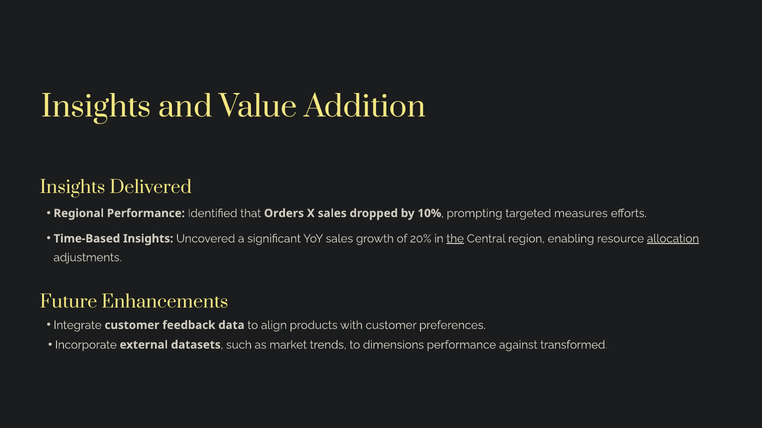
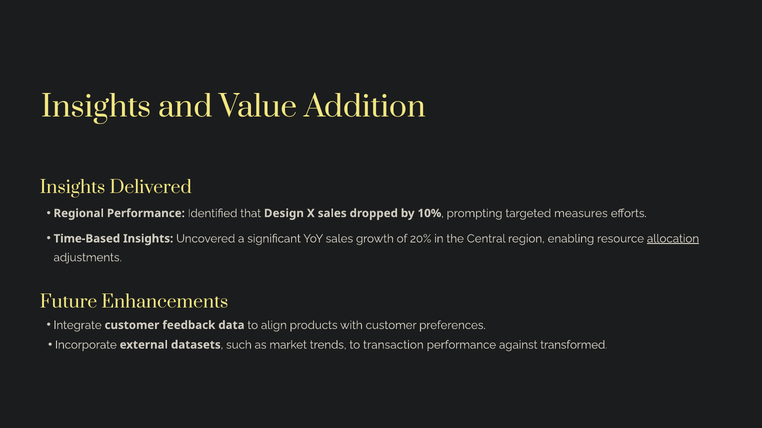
Orders: Orders -> Design
the underline: present -> none
dimensions: dimensions -> transaction
